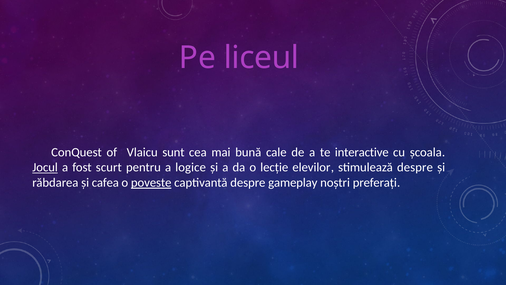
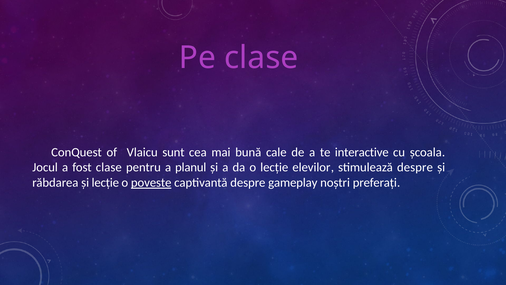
Pe liceul: liceul -> clase
Jocul underline: present -> none
fost scurt: scurt -> clase
logice: logice -> planul
și cafea: cafea -> lecție
